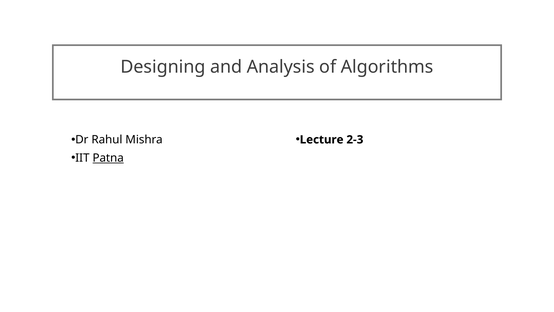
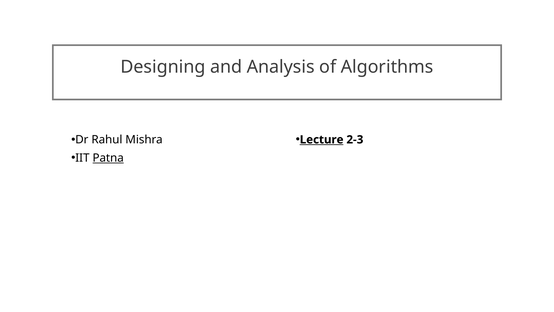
Lecture underline: none -> present
